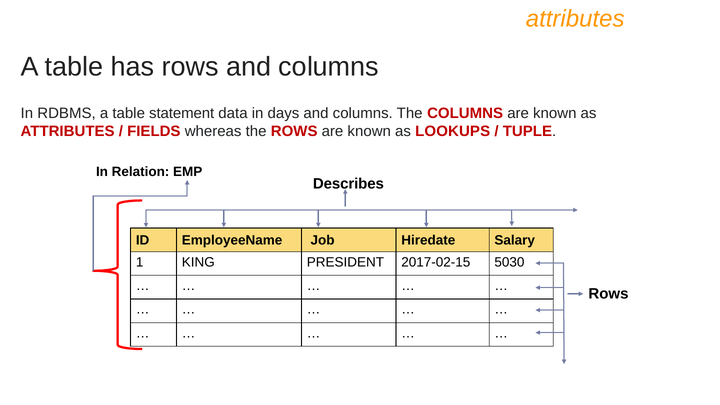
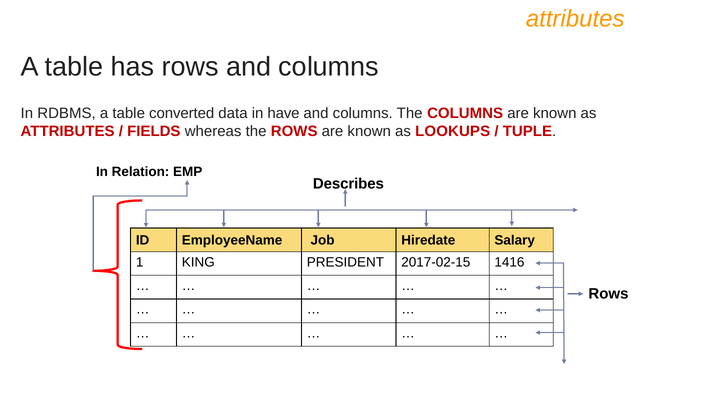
statement: statement -> converted
days: days -> have
5030: 5030 -> 1416
